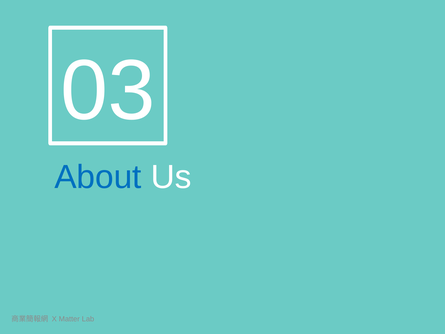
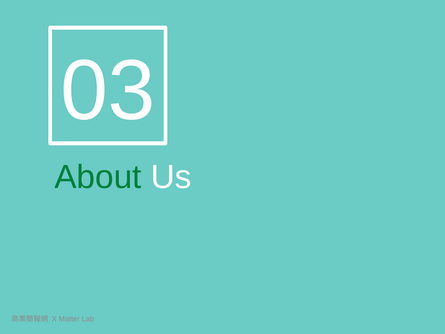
About colour: blue -> green
